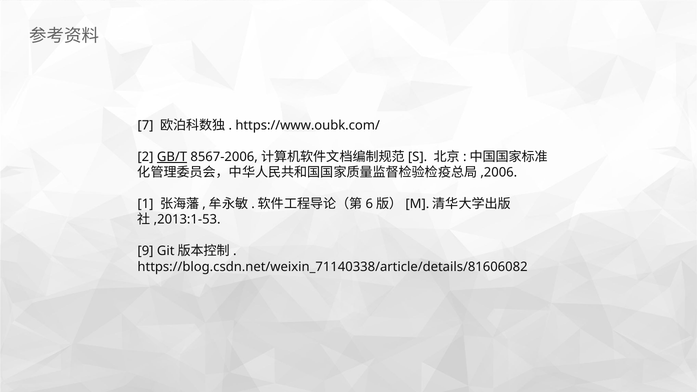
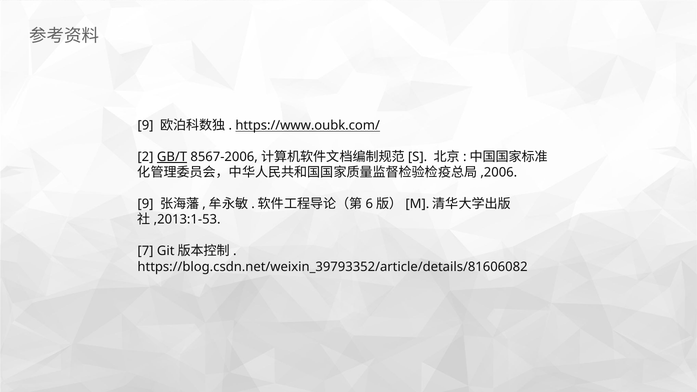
7 at (146, 126): 7 -> 9
https://www.oubk.com/ underline: none -> present
1 at (146, 204): 1 -> 9
9: 9 -> 7
https://blog.csdn.net/weixin_71140338/article/details/81606082: https://blog.csdn.net/weixin_71140338/article/details/81606082 -> https://blog.csdn.net/weixin_39793352/article/details/81606082
